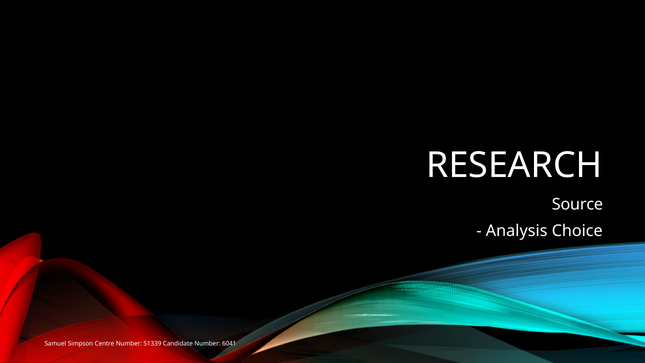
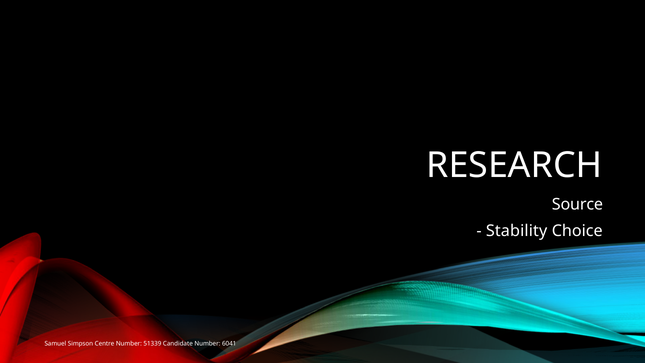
Analysis: Analysis -> Stability
